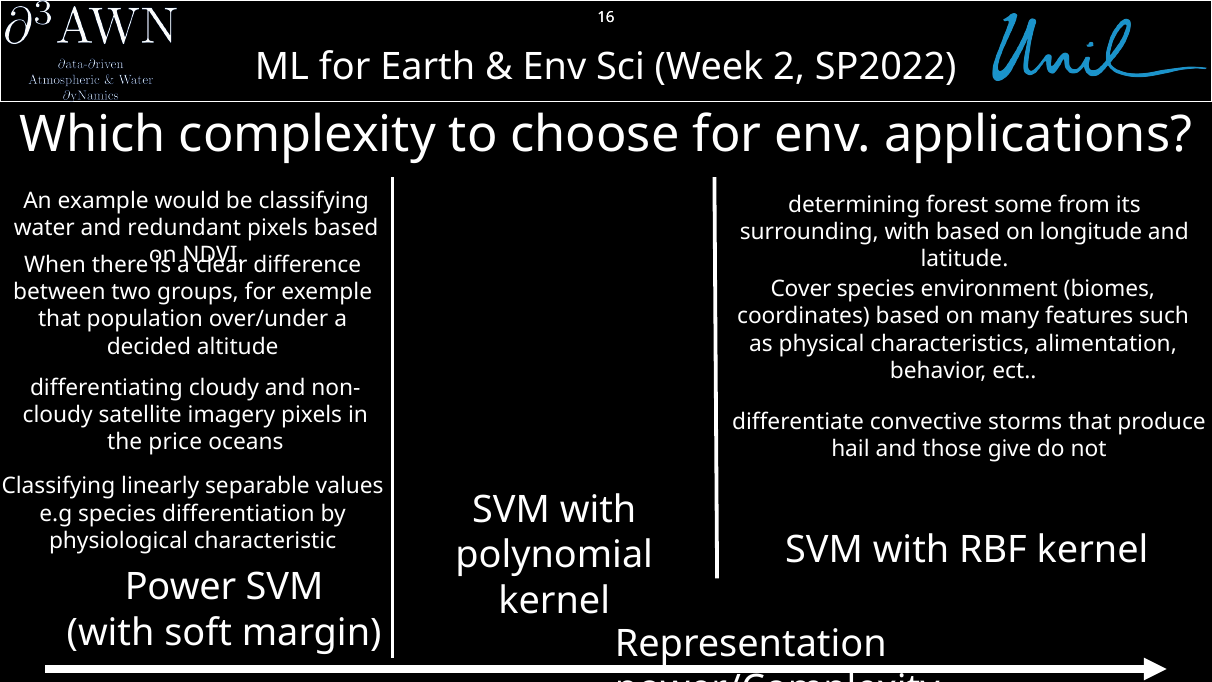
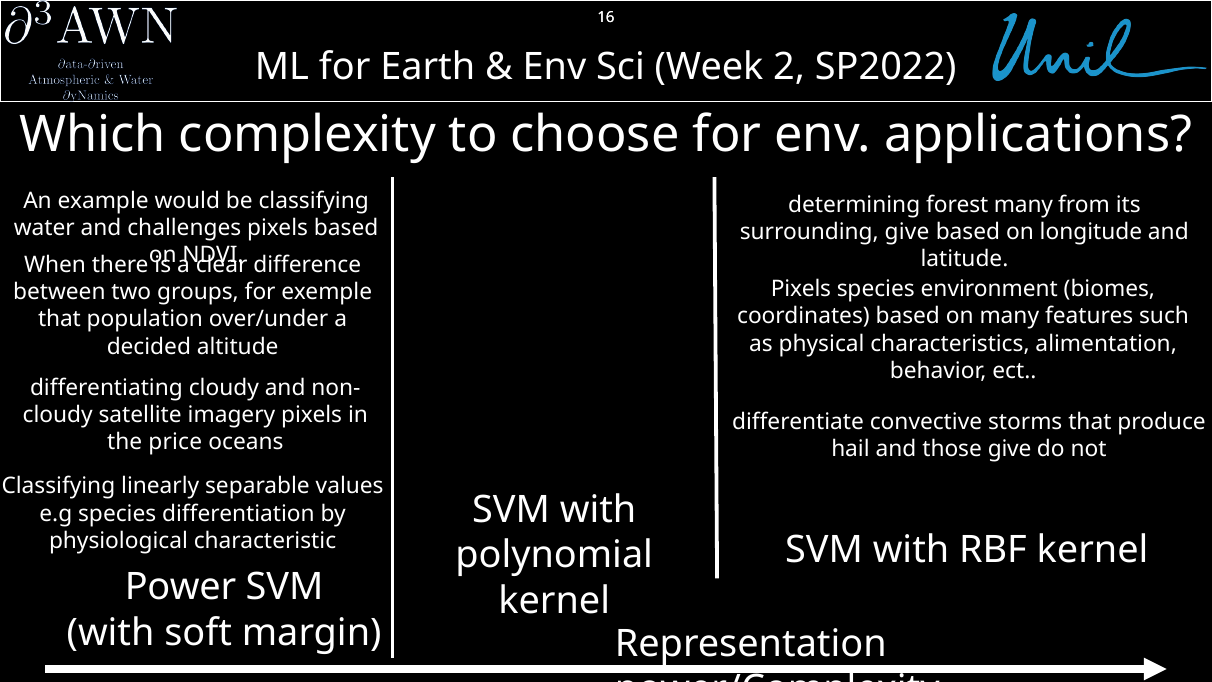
forest some: some -> many
redundant: redundant -> challenges
surrounding with: with -> give
Cover at (801, 289): Cover -> Pixels
